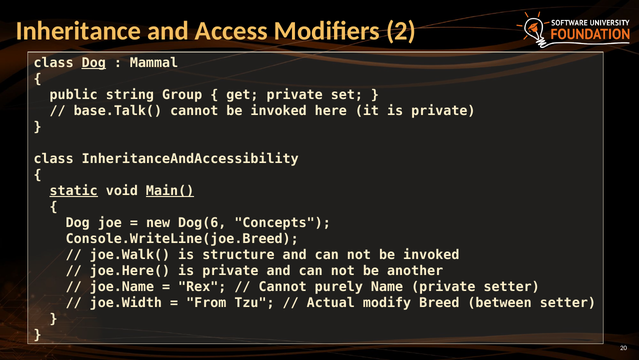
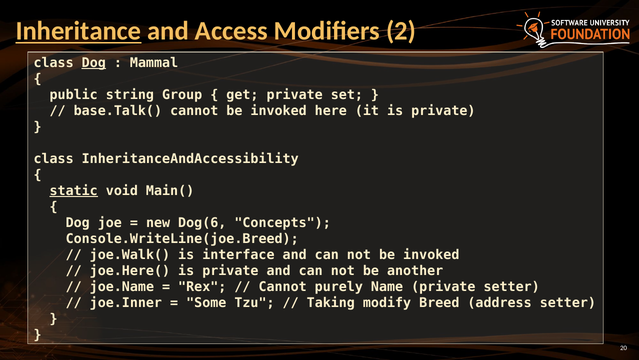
Inheritance underline: none -> present
Main( underline: present -> none
structure: structure -> interface
joe.Width: joe.Width -> joe.Inner
From: From -> Some
Actual: Actual -> Taking
between: between -> address
